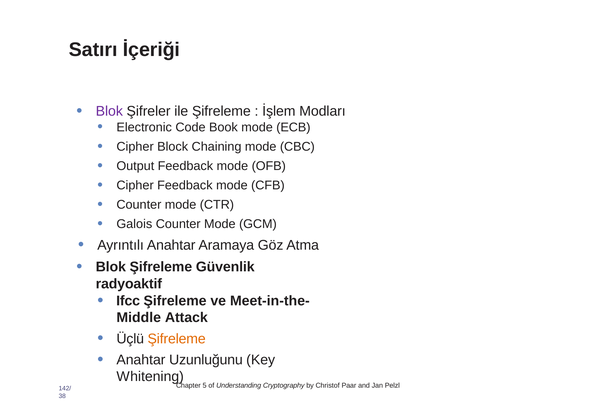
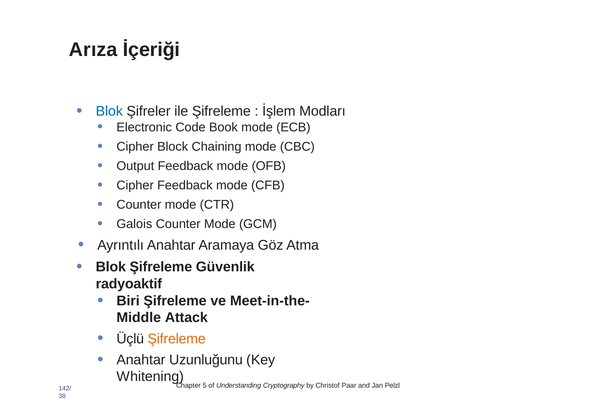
Satırı: Satırı -> Arıza
Blok at (109, 111) colour: purple -> blue
Ifcc: Ifcc -> Biri
